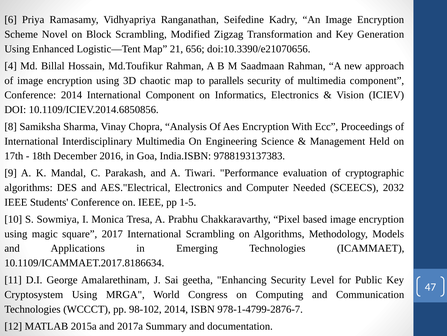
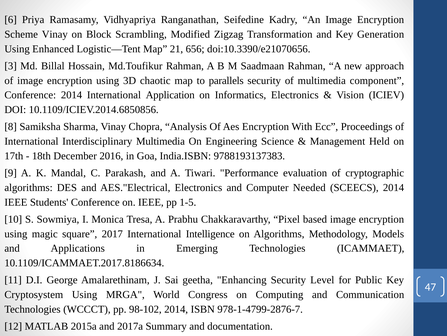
Scheme Novel: Novel -> Vinay
4: 4 -> 3
International Component: Component -> Application
SCEECS 2032: 2032 -> 2014
International Scrambling: Scrambling -> Intelligence
